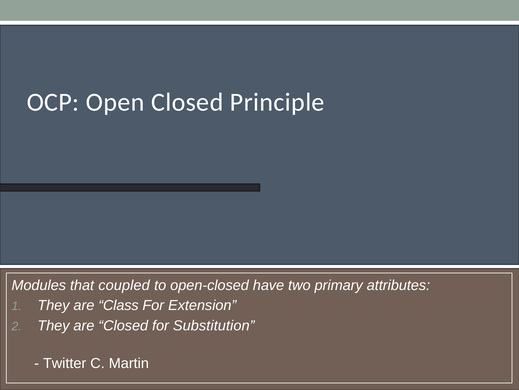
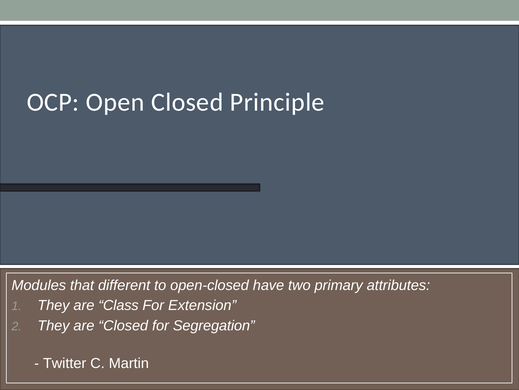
coupled: coupled -> different
Substitution: Substitution -> Segregation
